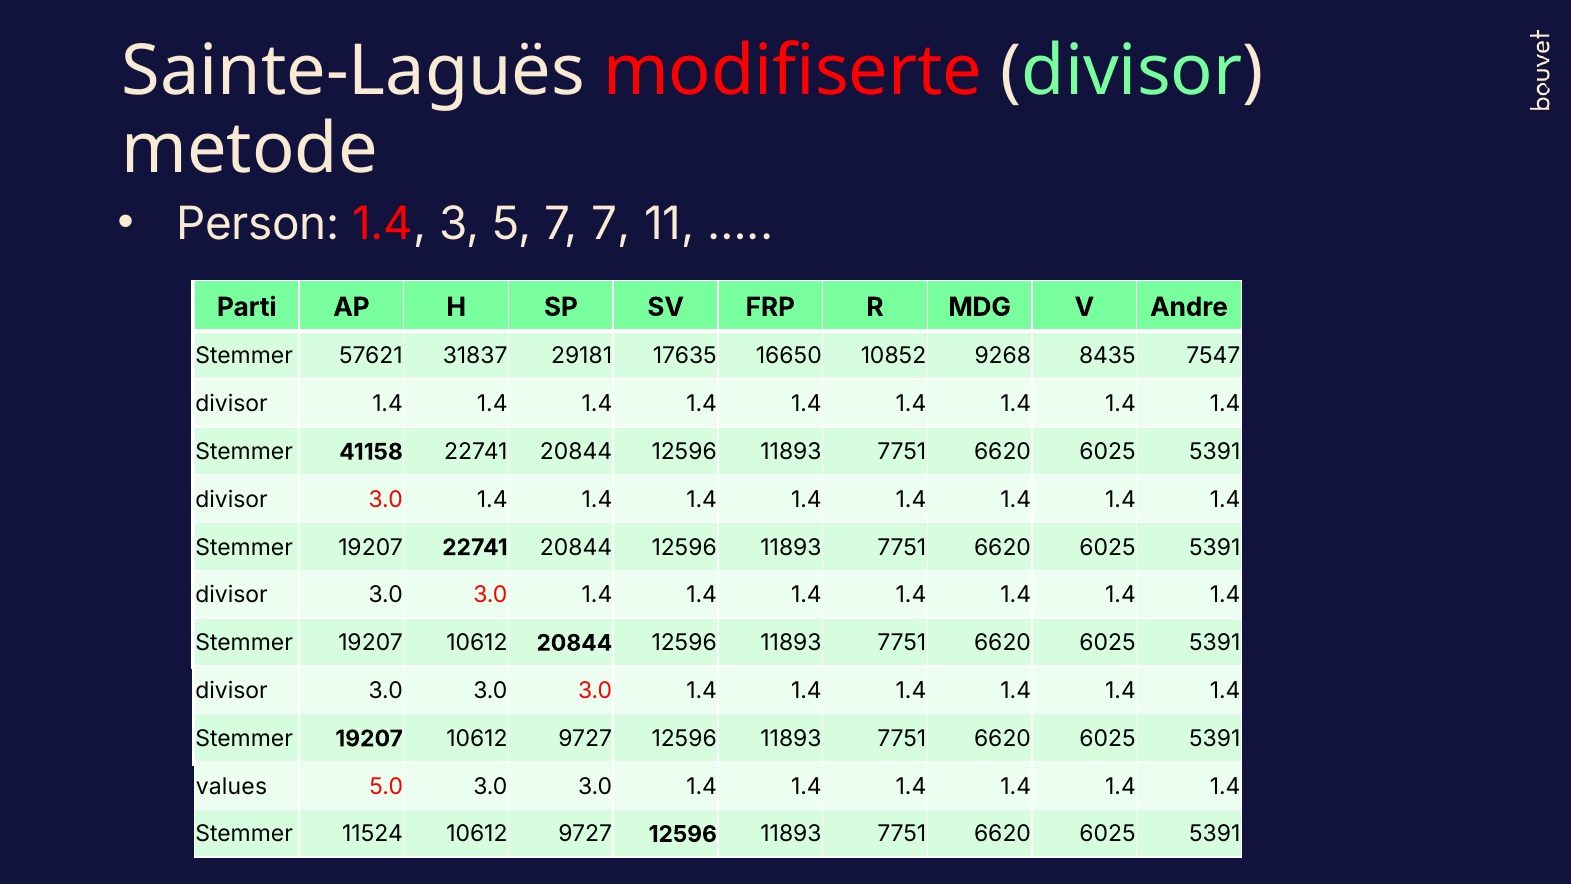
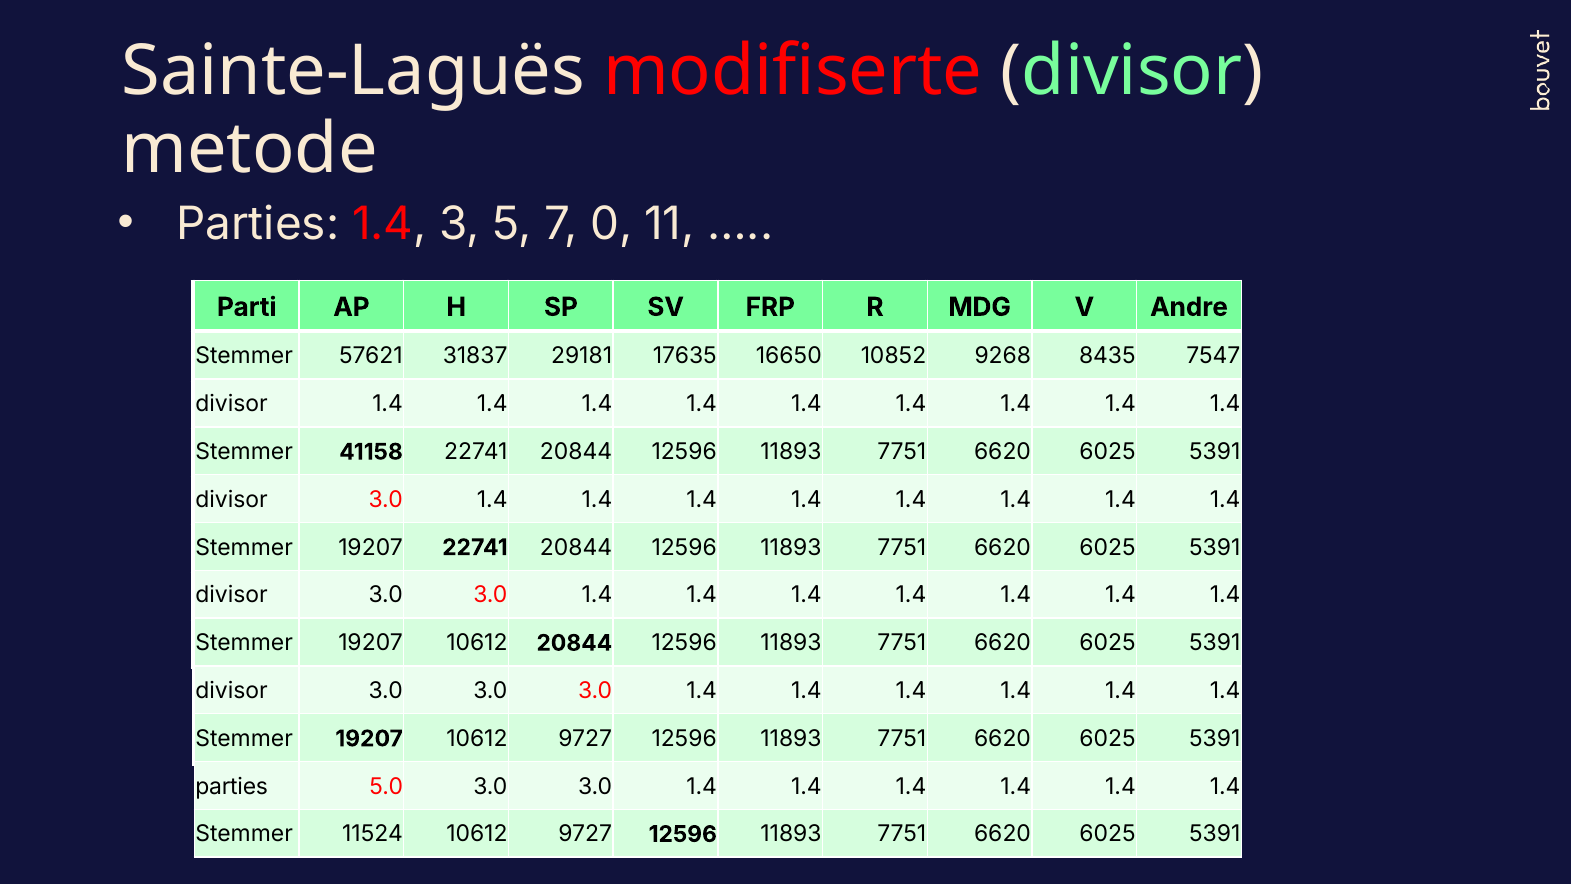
Person at (258, 224): Person -> Parties
7 7: 7 -> 0
values at (231, 786): values -> parties
